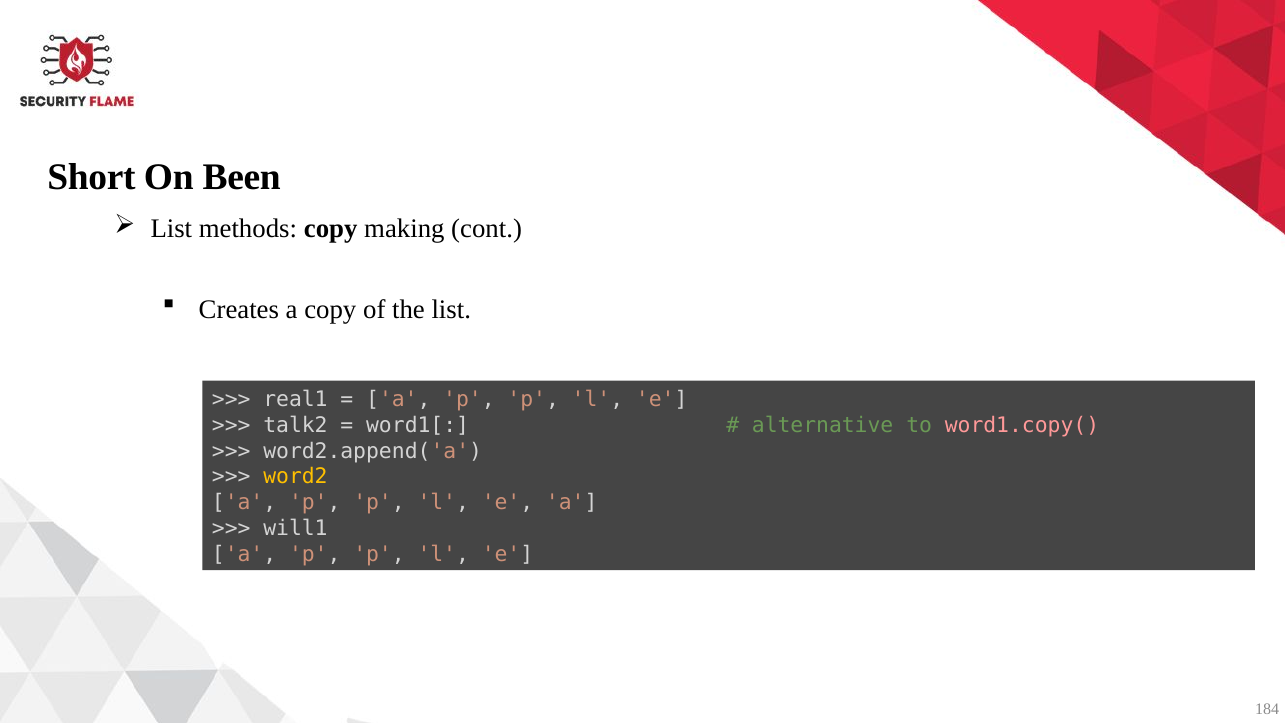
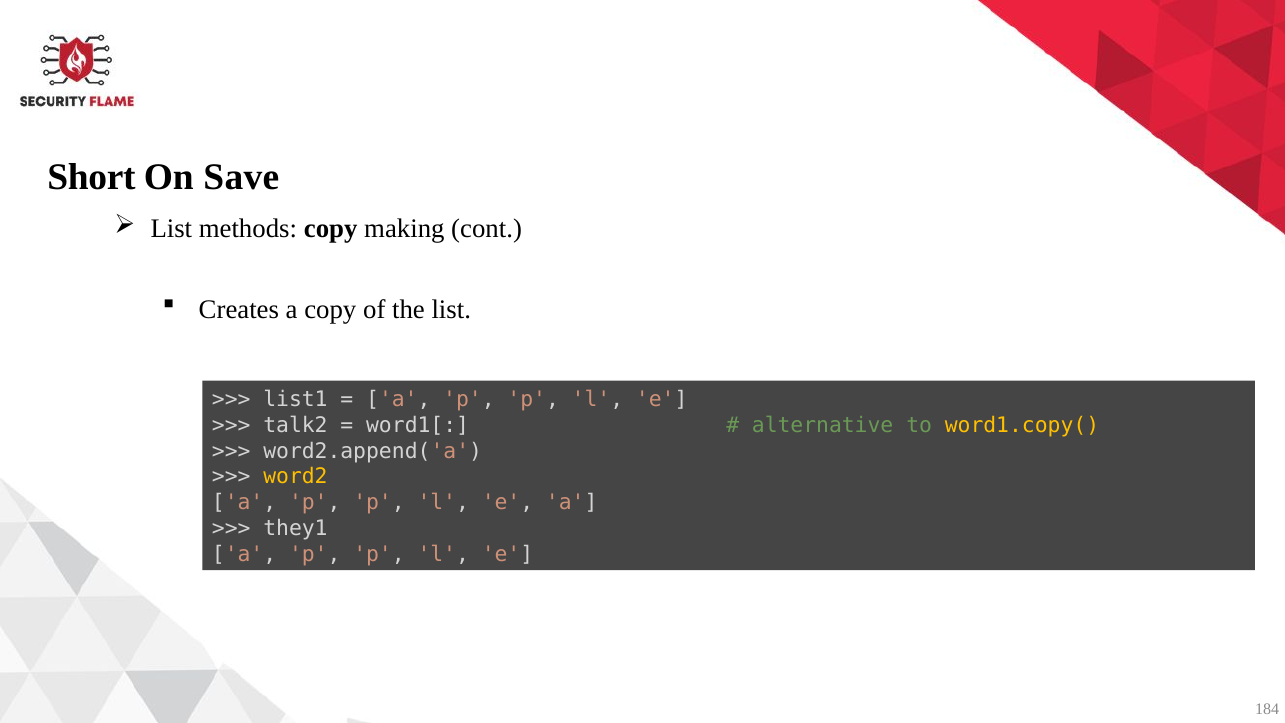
Been: Been -> Save
real1: real1 -> list1
word1.copy( colour: pink -> yellow
will1: will1 -> they1
